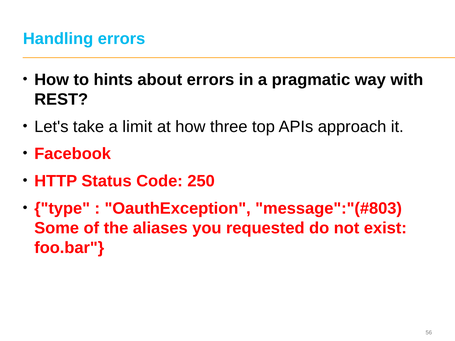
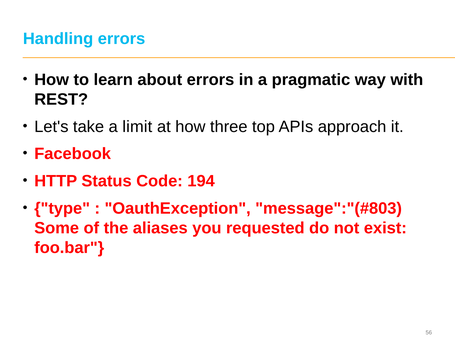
hints: hints -> learn
250: 250 -> 194
